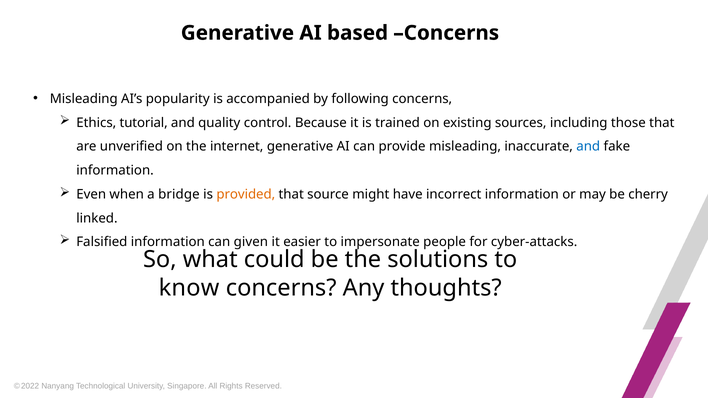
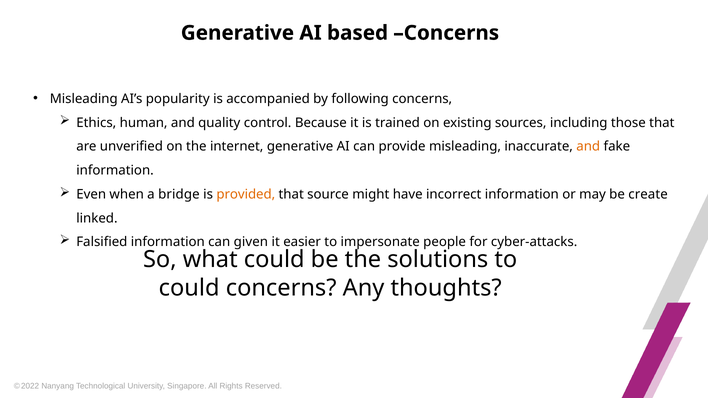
tutorial: tutorial -> human
and at (588, 147) colour: blue -> orange
cherry: cherry -> create
know at (189, 288): know -> could
